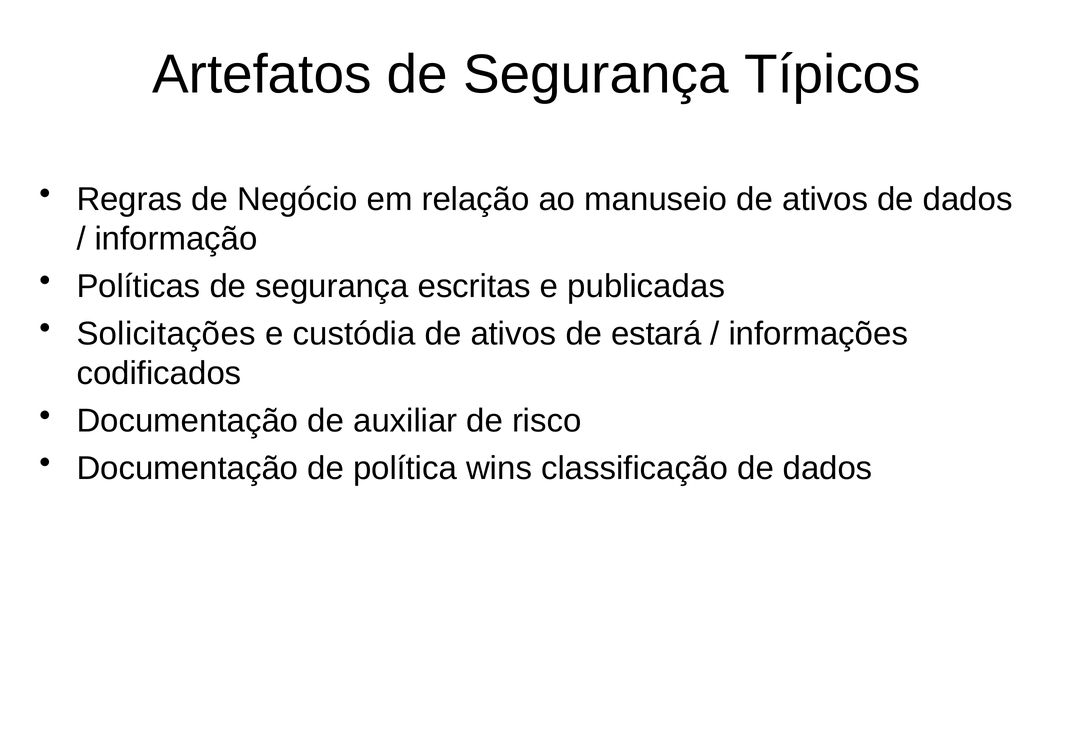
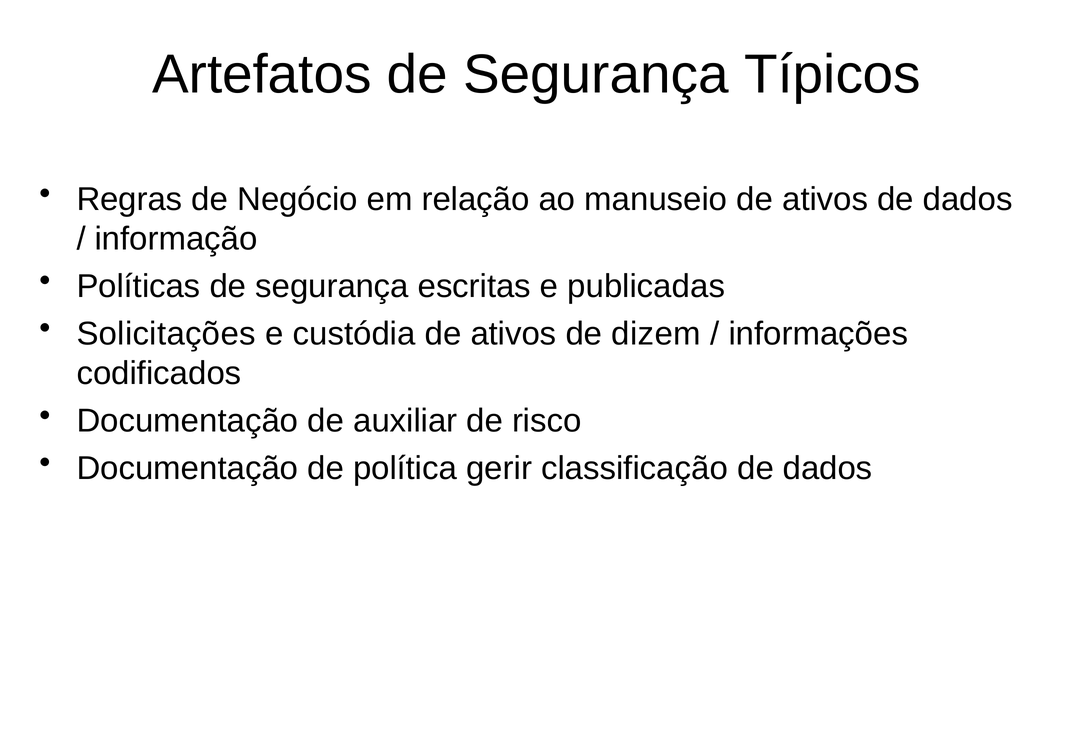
estará: estará -> dizem
wins: wins -> gerir
